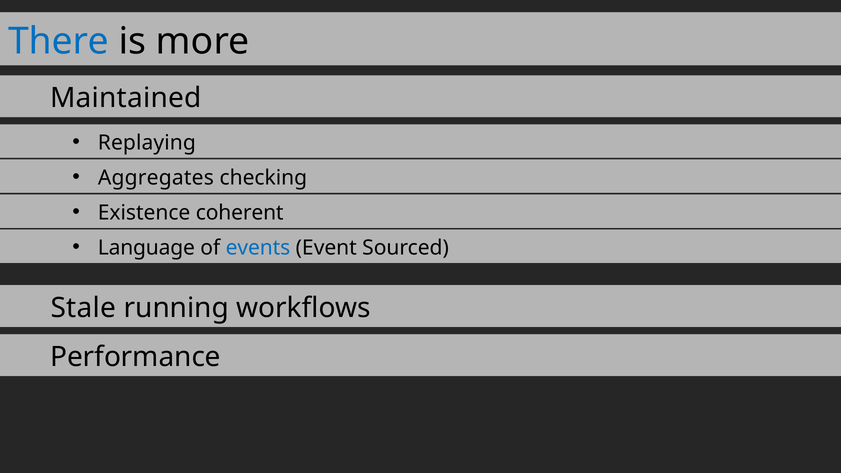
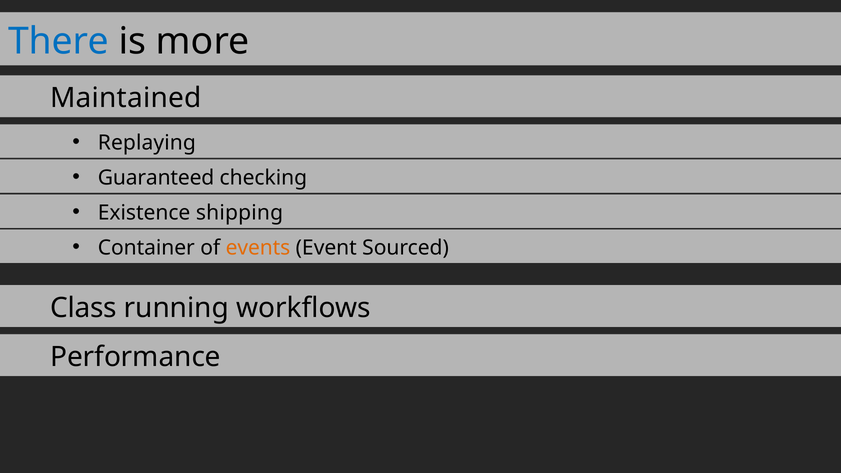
Aggregates: Aggregates -> Guaranteed
coherent: coherent -> shipping
Language: Language -> Container
events colour: blue -> orange
Stale: Stale -> Class
